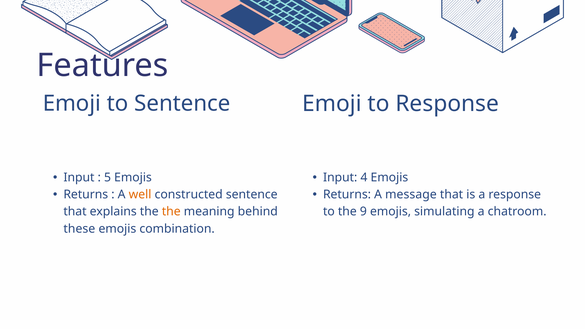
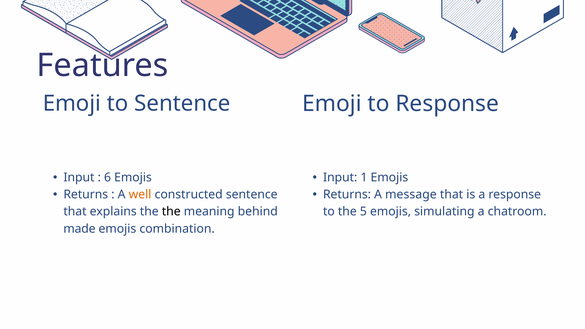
5: 5 -> 6
4: 4 -> 1
the at (171, 212) colour: orange -> black
9: 9 -> 5
these: these -> made
